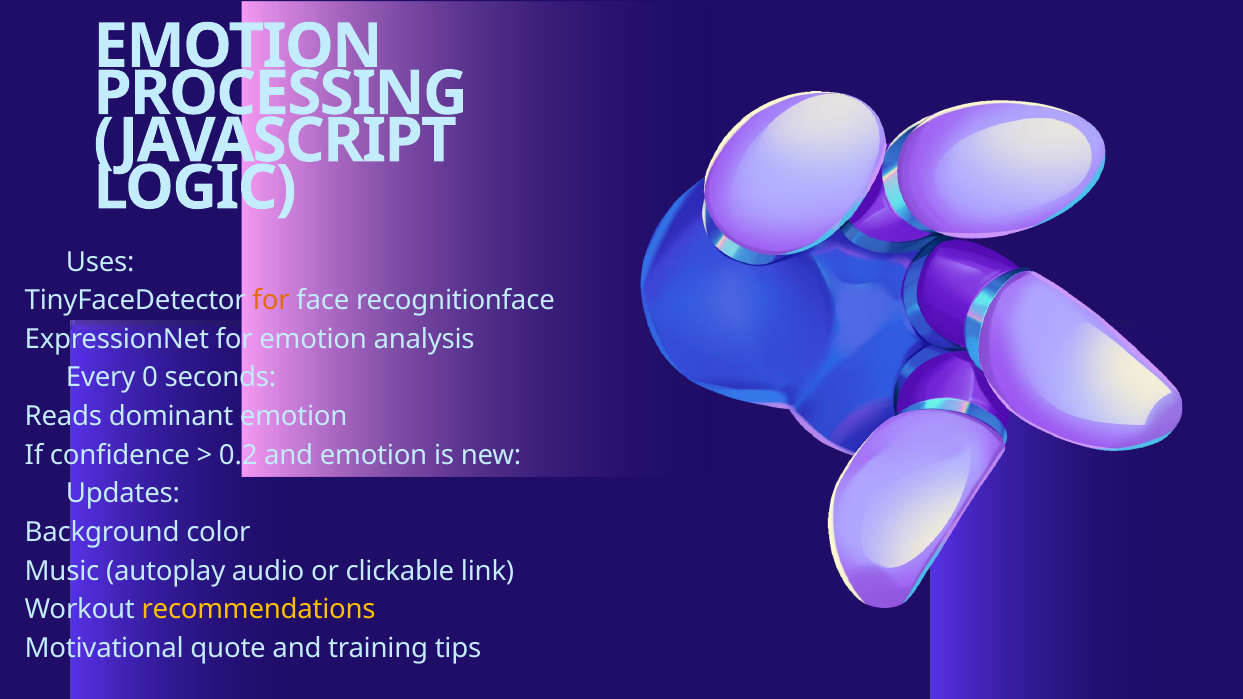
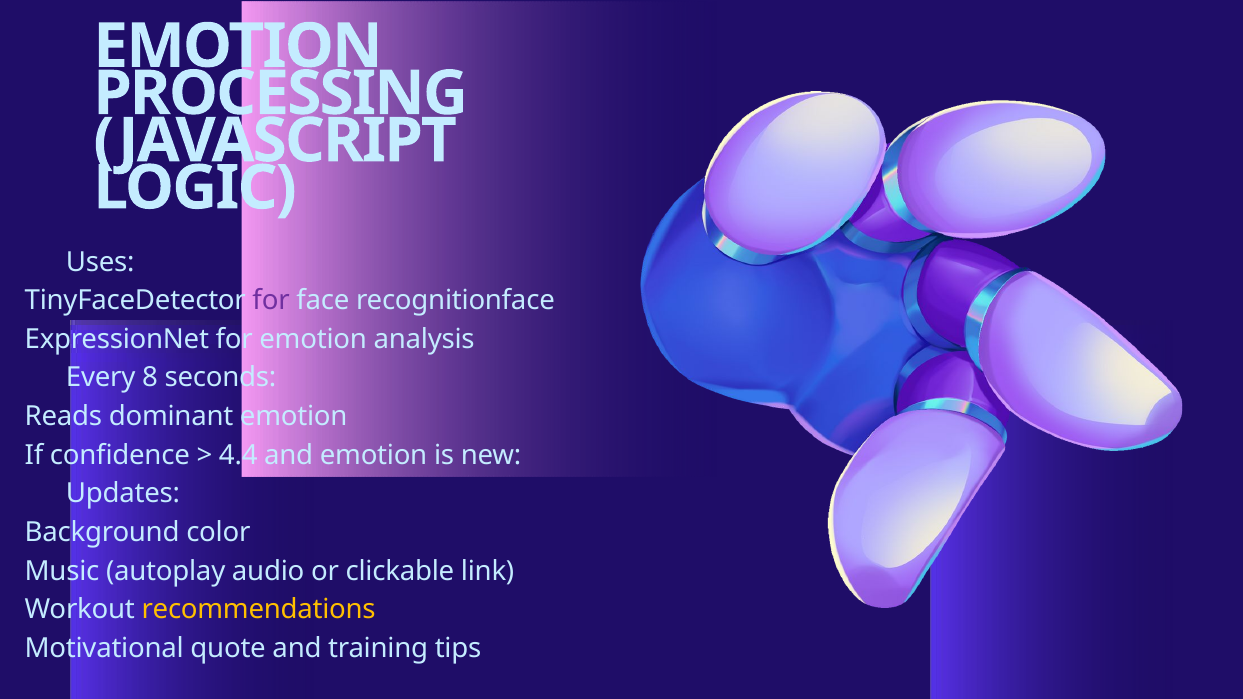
for at (271, 301) colour: orange -> purple
0: 0 -> 8
0.2: 0.2 -> 4.4
